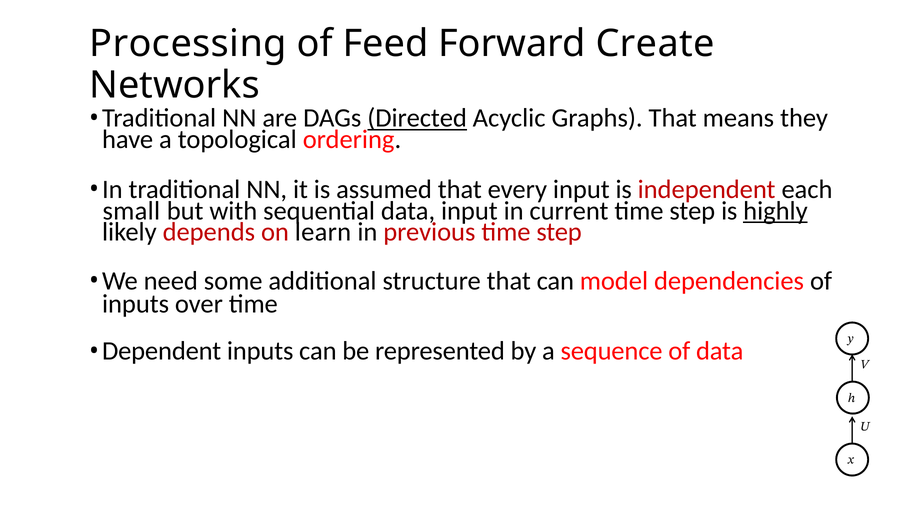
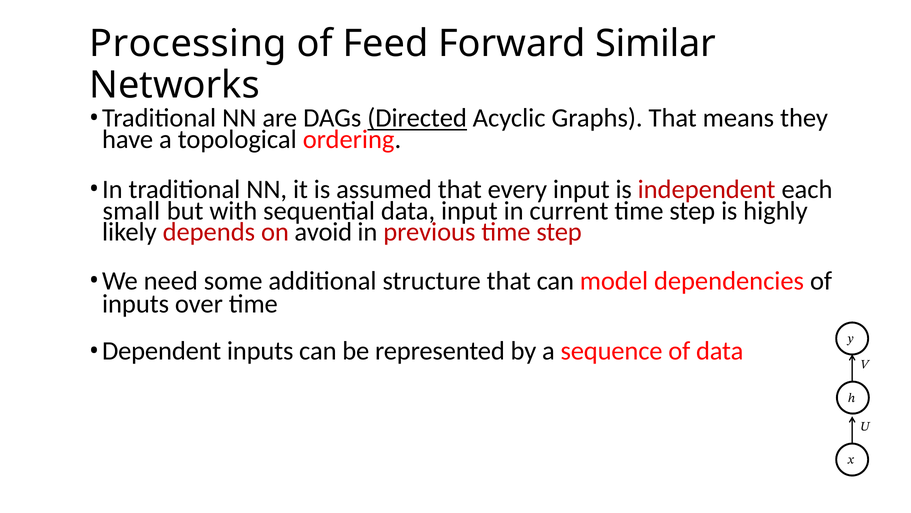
Create: Create -> Similar
highly underline: present -> none
learn: learn -> avoid
